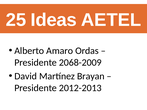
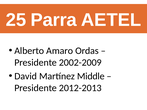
Ideas: Ideas -> Parra
2068-2009: 2068-2009 -> 2002-2009
Brayan: Brayan -> Middle
